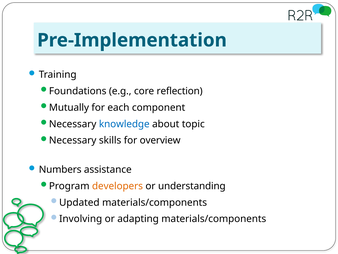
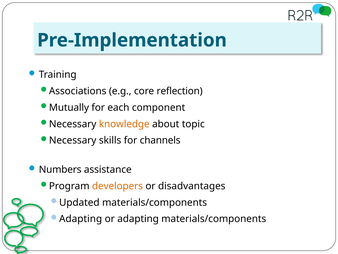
Foundations: Foundations -> Associations
knowledge colour: blue -> orange
overview: overview -> channels
understanding: understanding -> disadvantages
Involving at (81, 219): Involving -> Adapting
